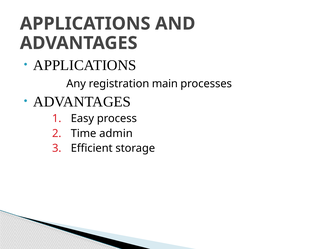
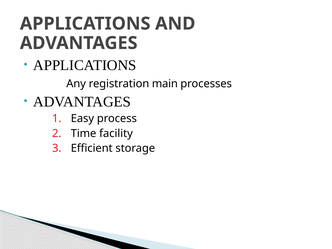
admin: admin -> facility
